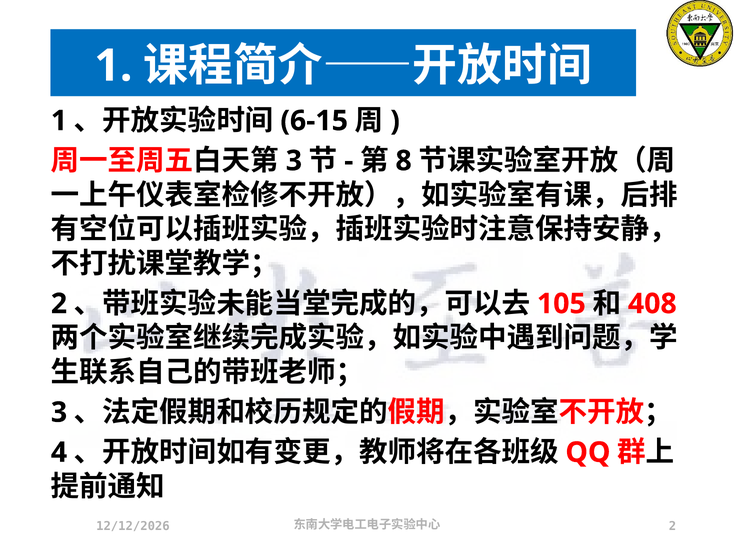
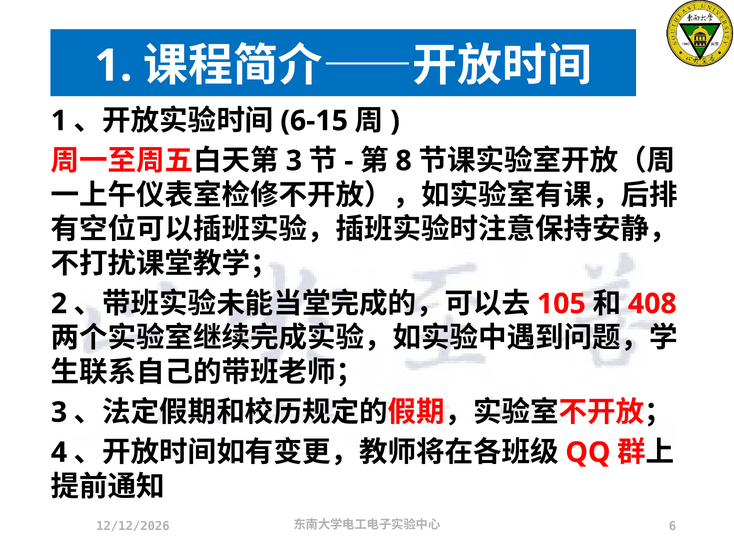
2 at (673, 526): 2 -> 6
